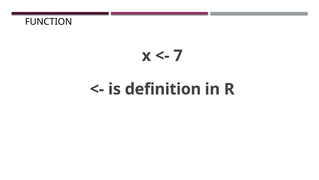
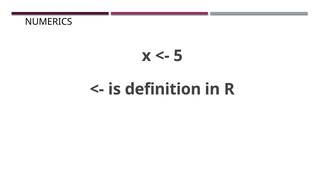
FUNCTION: FUNCTION -> NUMERICS
7: 7 -> 5
